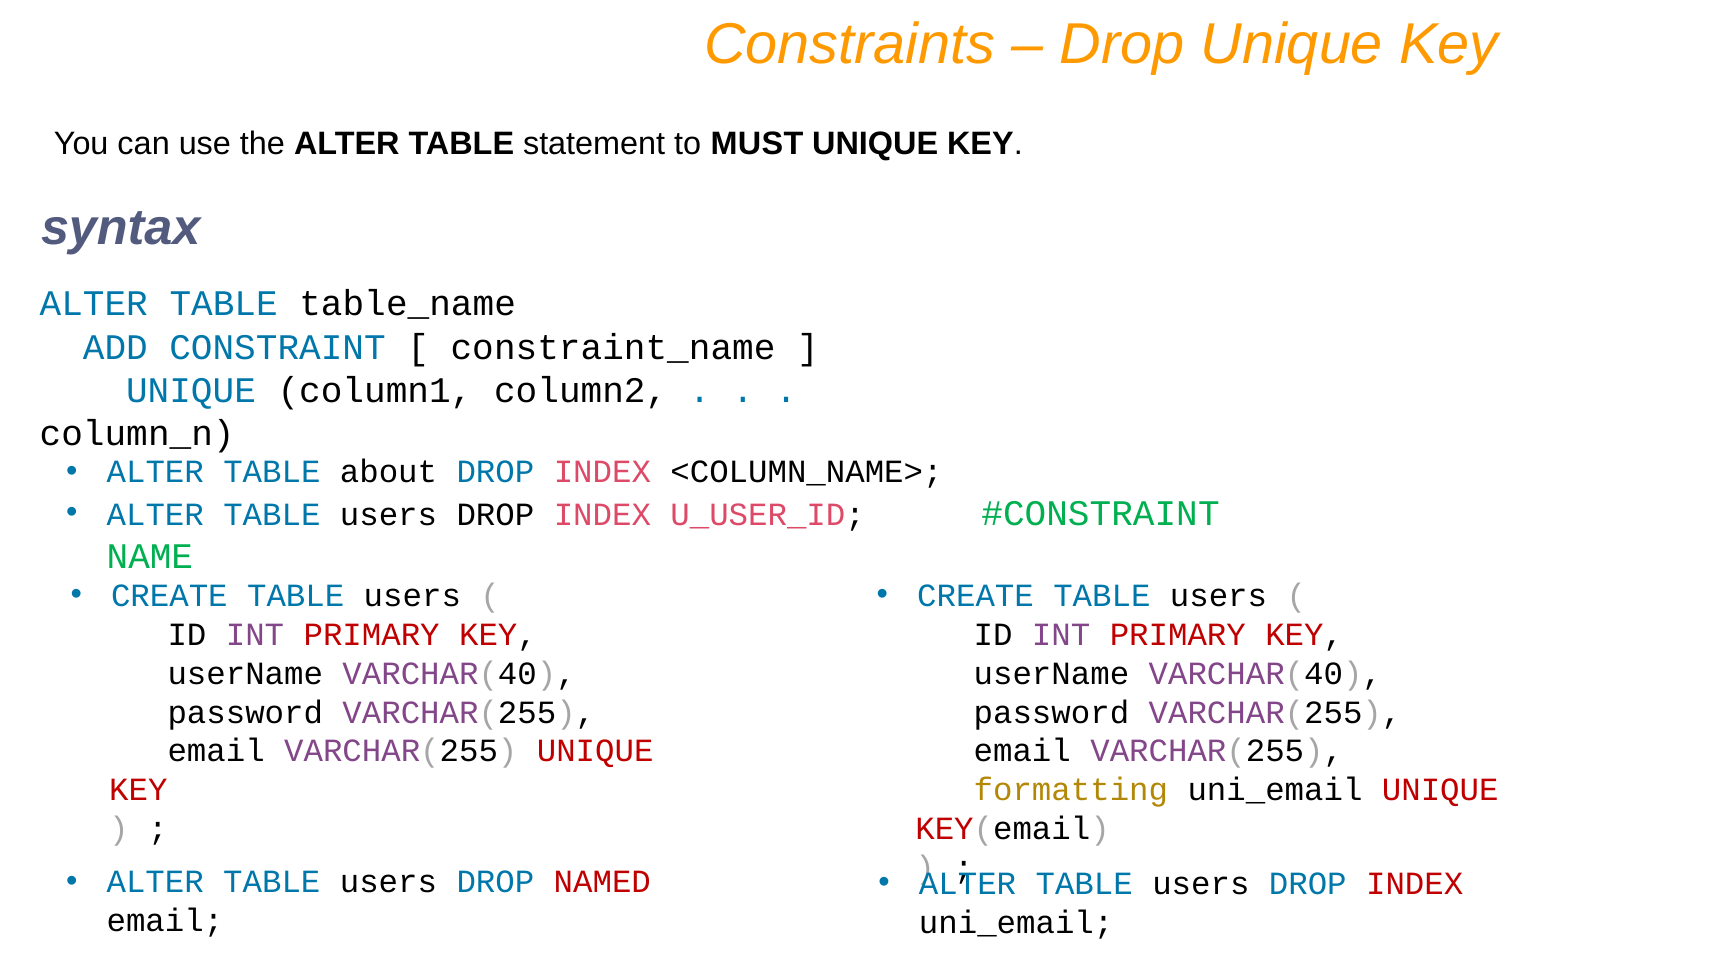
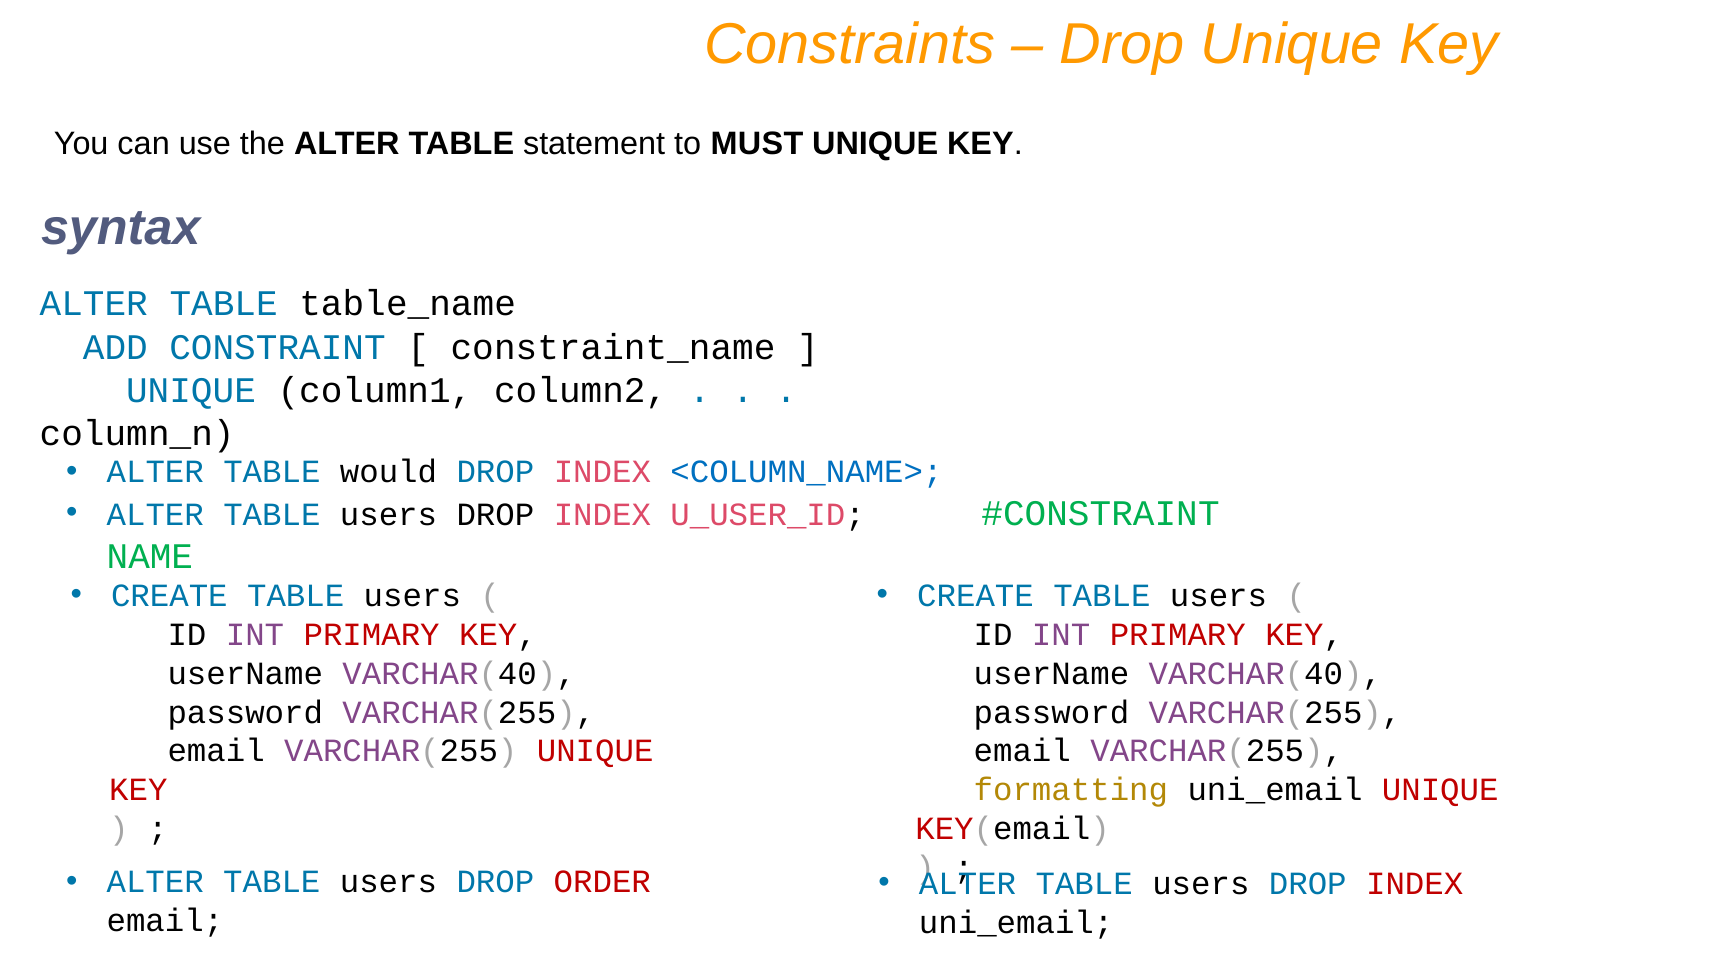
about: about -> would
<COLUMN_NAME> colour: black -> blue
NAMED: NAMED -> ORDER
